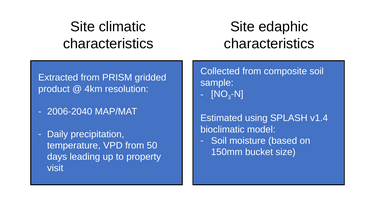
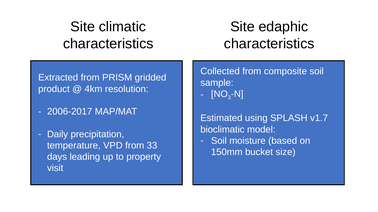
2006-2040: 2006-2040 -> 2006-2017
v1.4: v1.4 -> v1.7
50: 50 -> 33
